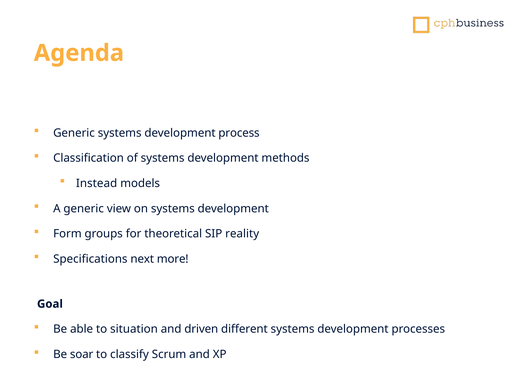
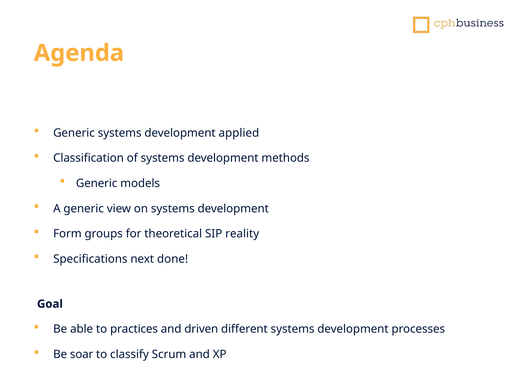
process: process -> applied
Instead at (97, 183): Instead -> Generic
more: more -> done
situation: situation -> practices
